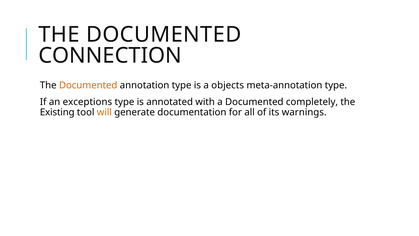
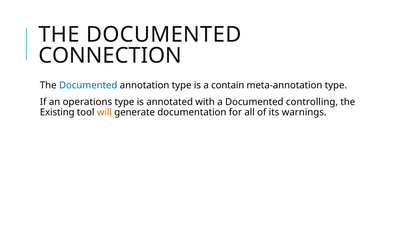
Documented at (88, 85) colour: orange -> blue
objects: objects -> contain
exceptions: exceptions -> operations
completely: completely -> controlling
